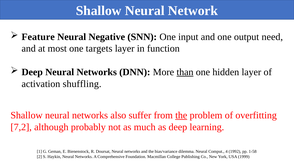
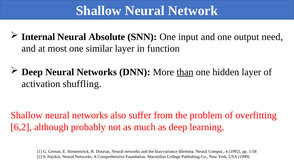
Feature: Feature -> Internal
Negative: Negative -> Absolute
targets: targets -> similar
the at (181, 116) underline: present -> none
7,2: 7,2 -> 6,2
